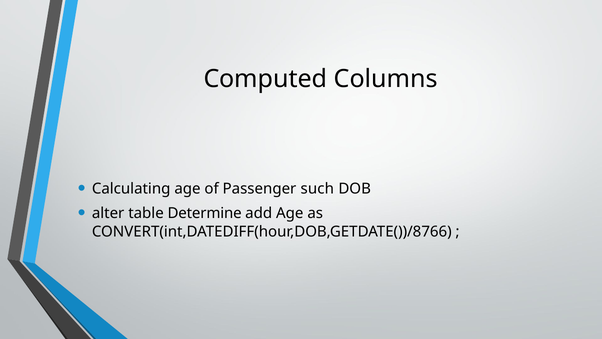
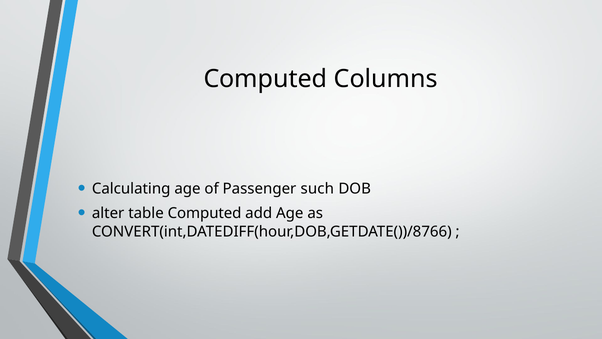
table Determine: Determine -> Computed
